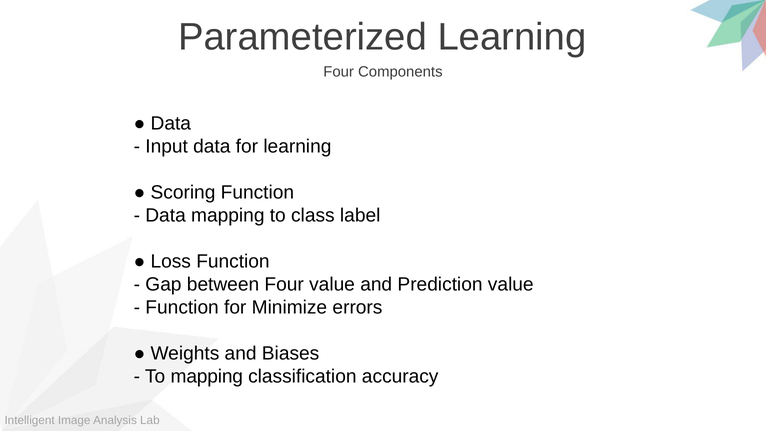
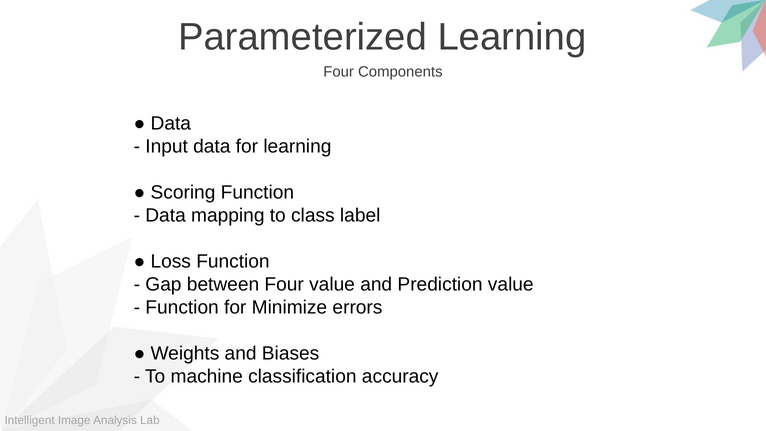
To mapping: mapping -> machine
